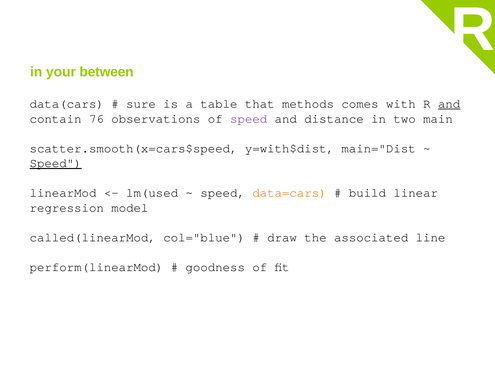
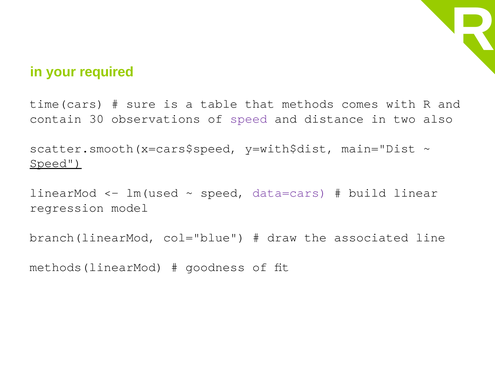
between: between -> required
data(cars: data(cars -> time(cars
and at (449, 104) underline: present -> none
76: 76 -> 30
main: main -> also
data=cars colour: orange -> purple
called(linearMod: called(linearMod -> branch(linearMod
perform(linearMod: perform(linearMod -> methods(linearMod
